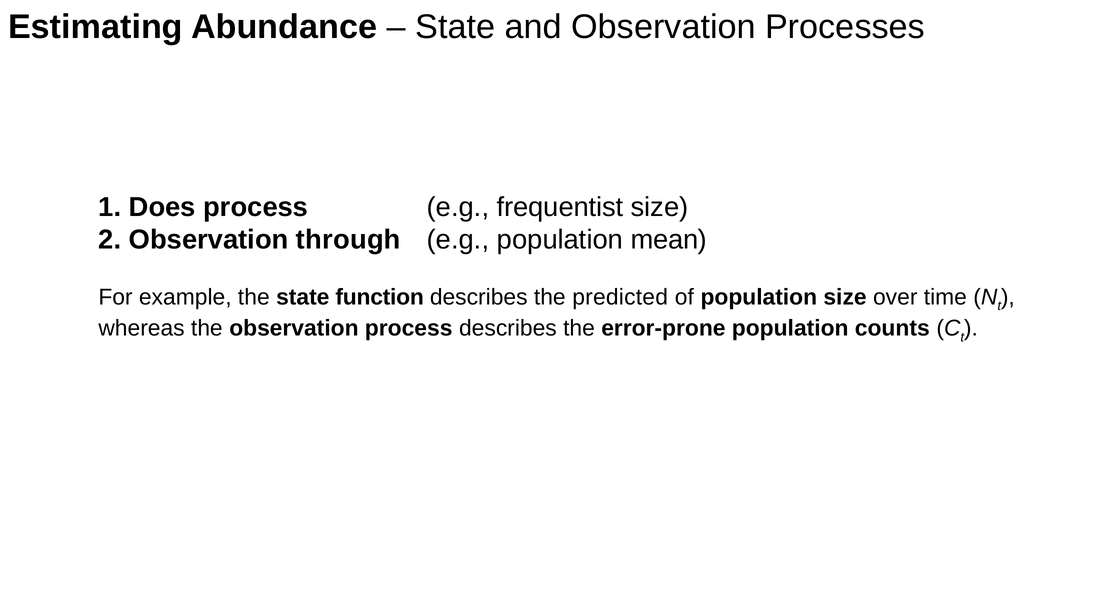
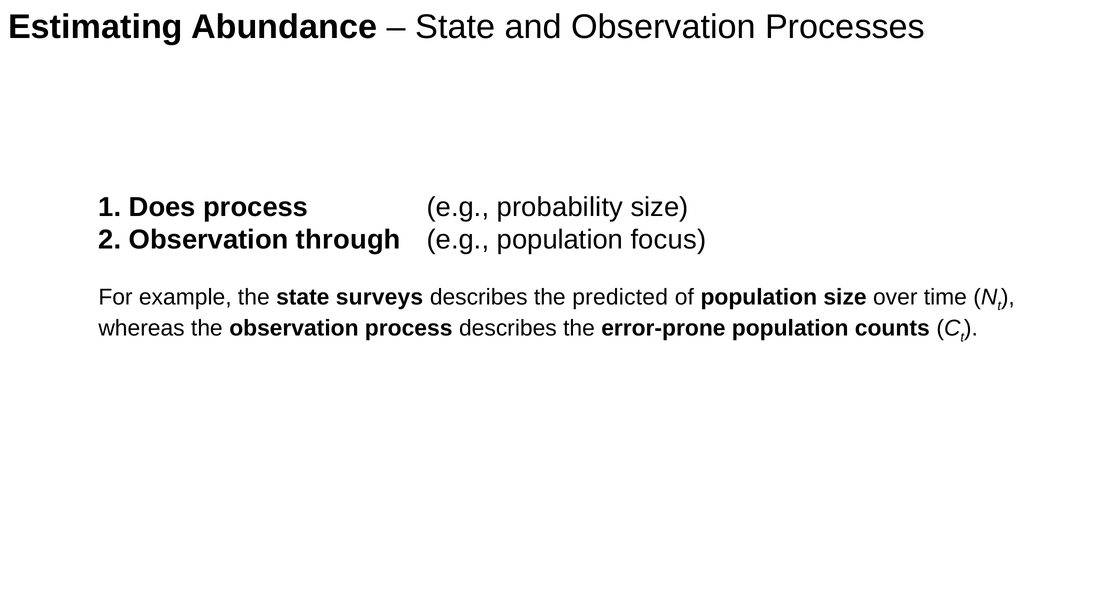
frequentist: frequentist -> probability
mean: mean -> focus
function: function -> surveys
